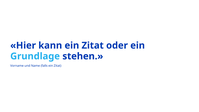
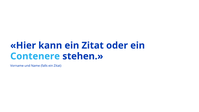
Grundlage: Grundlage -> Contenere
